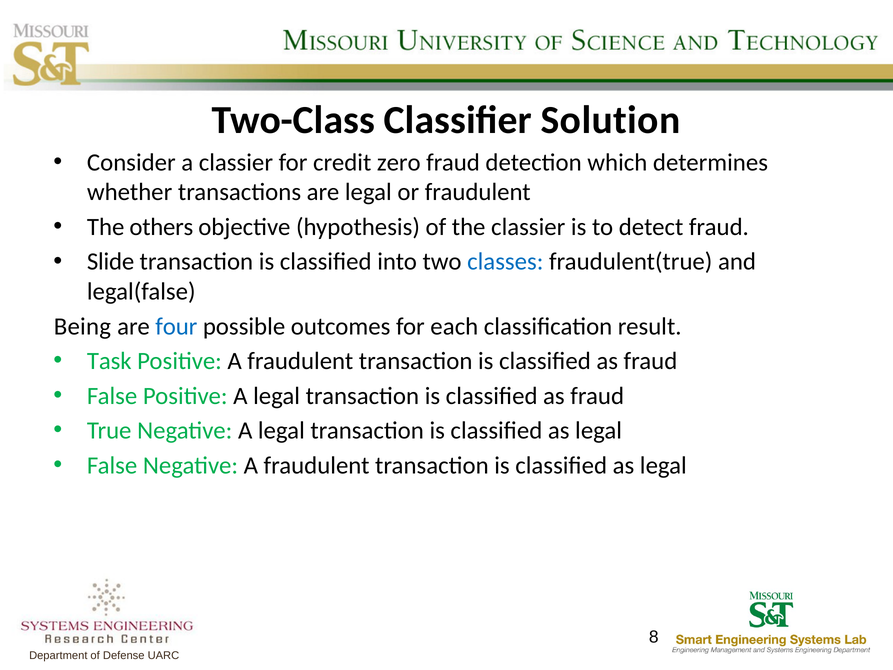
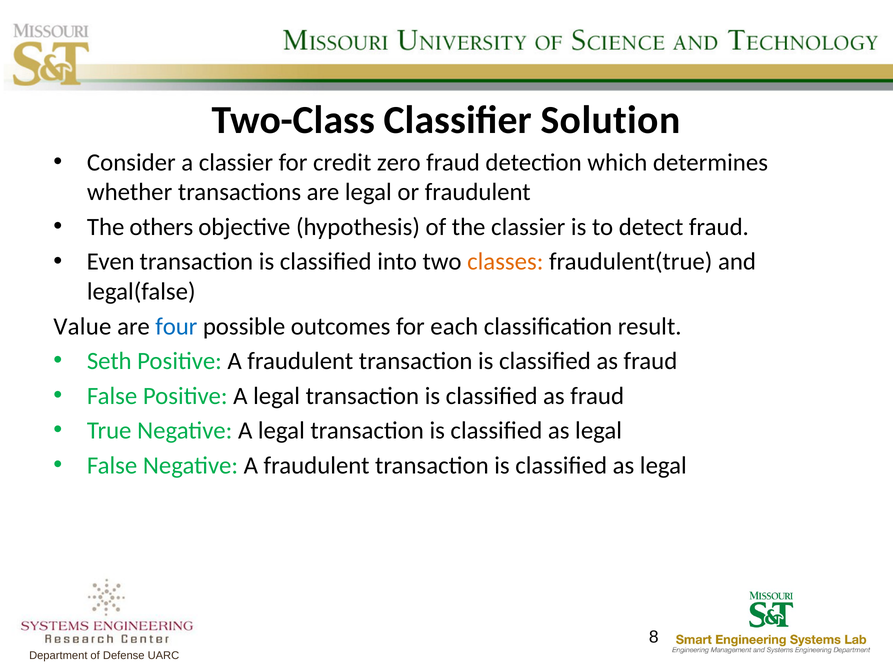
Slide: Slide -> Even
classes colour: blue -> orange
Being: Being -> Value
Task: Task -> Seth
